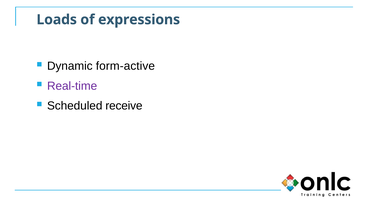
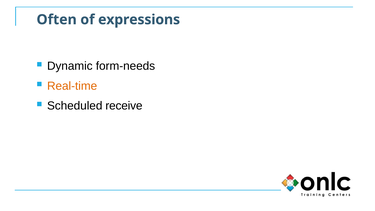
Loads: Loads -> Often
form-active: form-active -> form-needs
Real-time colour: purple -> orange
